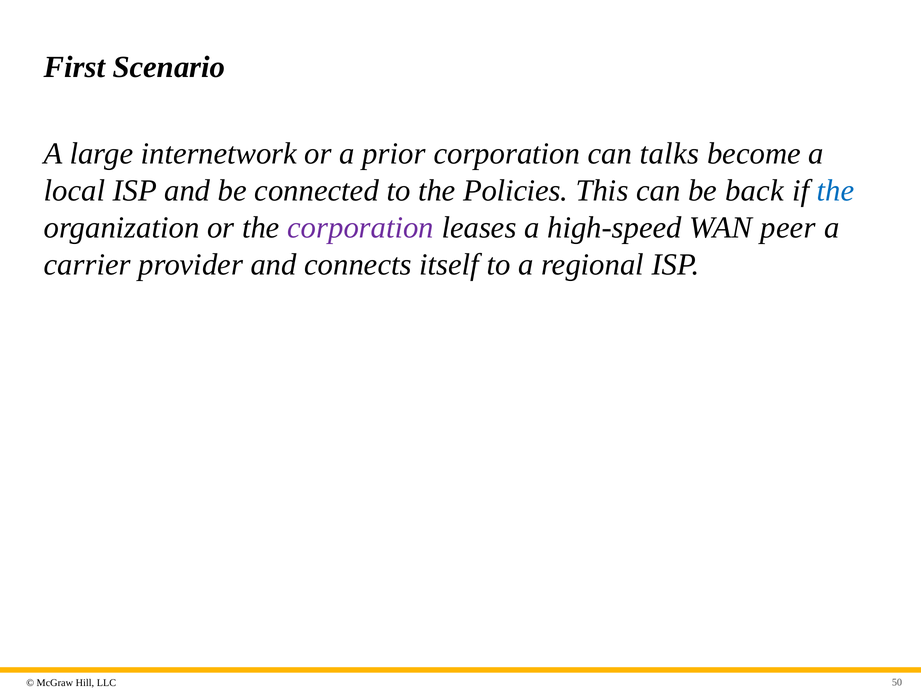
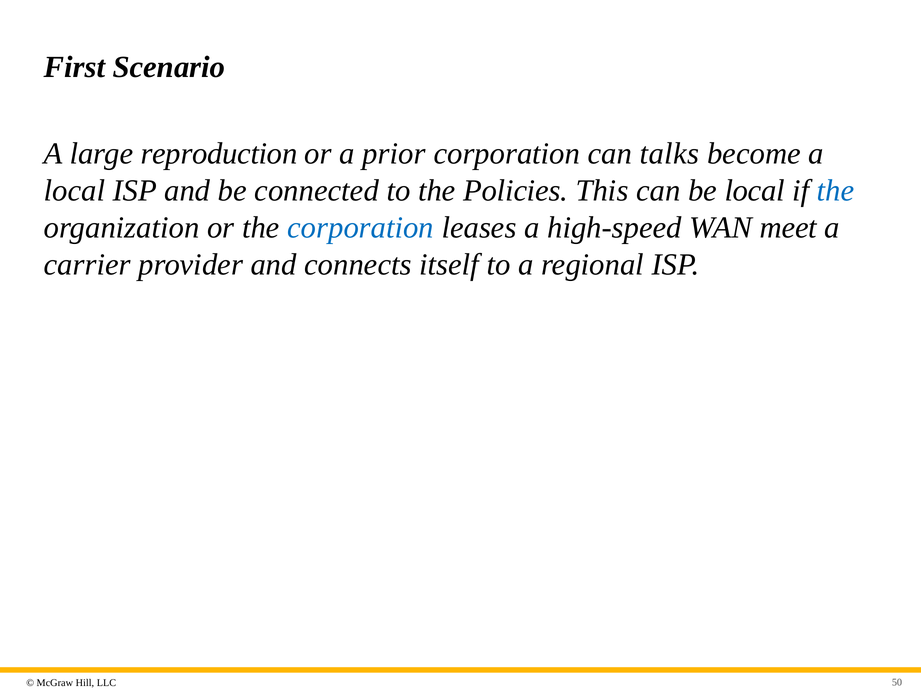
internetwork: internetwork -> reproduction
be back: back -> local
corporation at (361, 227) colour: purple -> blue
peer: peer -> meet
